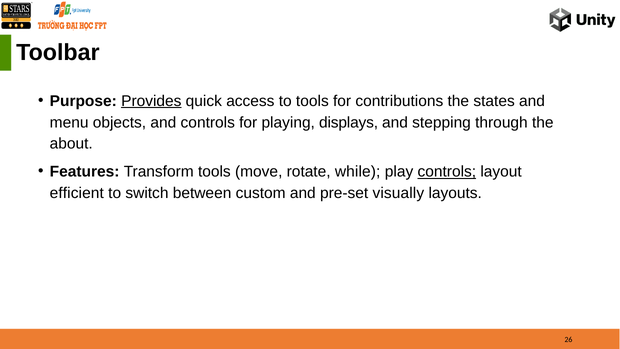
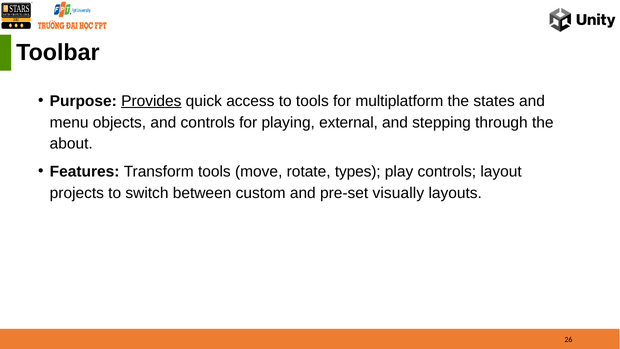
contributions: contributions -> multiplatform
displays: displays -> external
while: while -> types
controls at (447, 172) underline: present -> none
efficient: efficient -> projects
